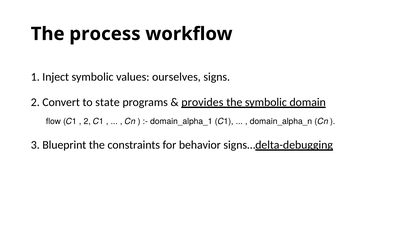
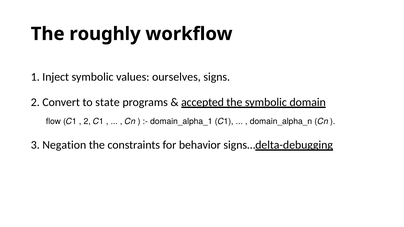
process: process -> roughly
provides: provides -> accepted
Blueprint: Blueprint -> Negation
